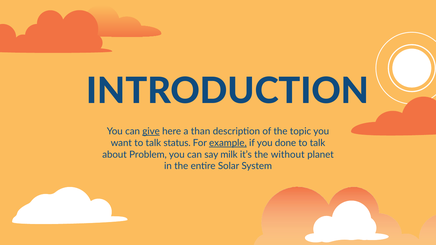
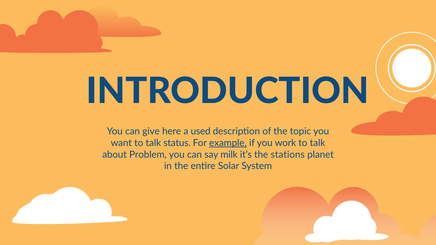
give underline: present -> none
than: than -> used
done: done -> work
without: without -> stations
